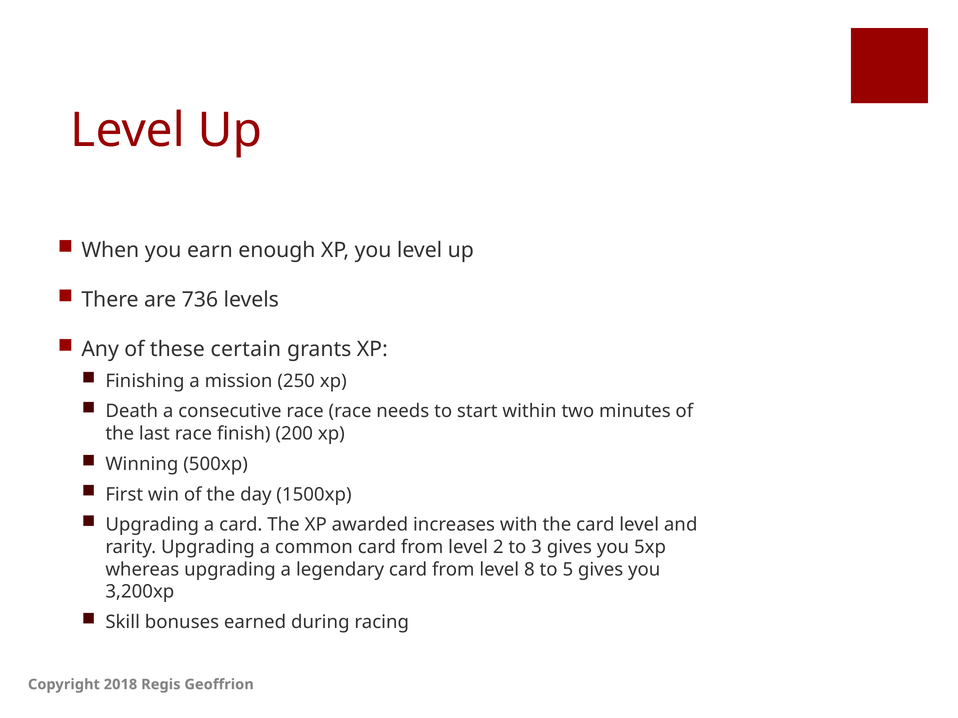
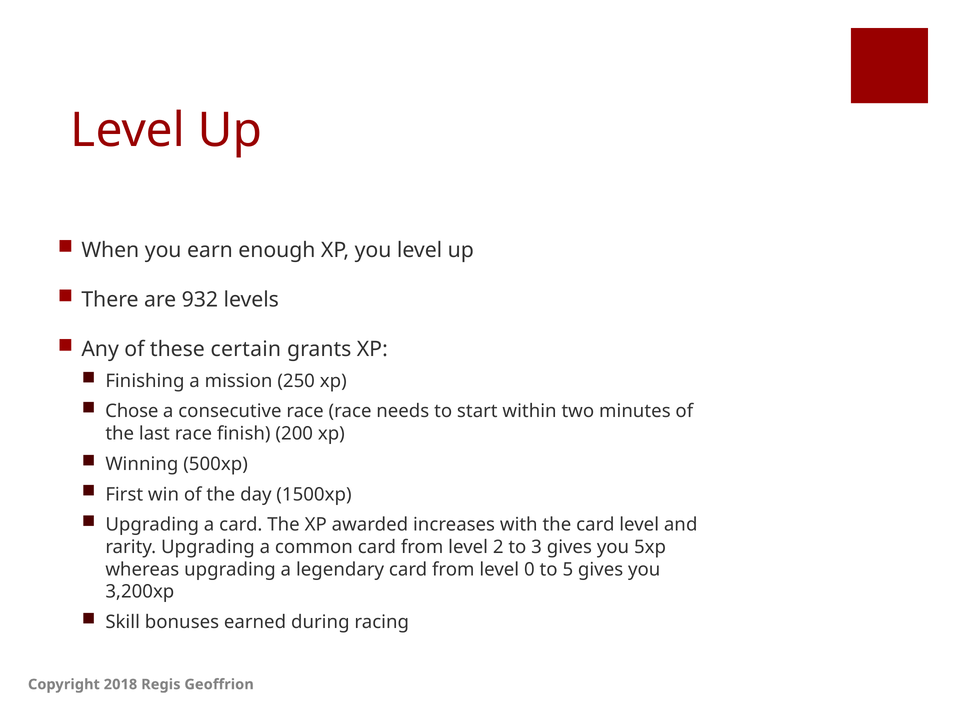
736: 736 -> 932
Death: Death -> Chose
8: 8 -> 0
